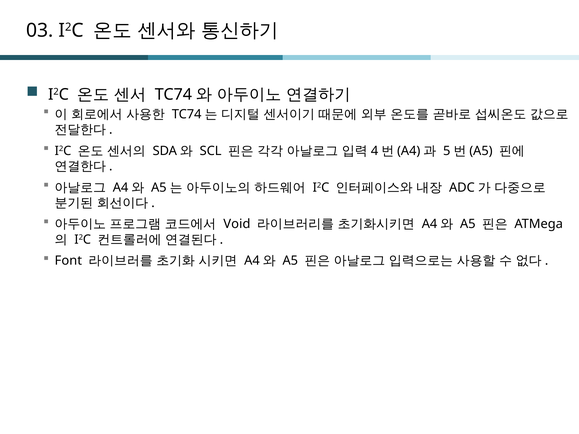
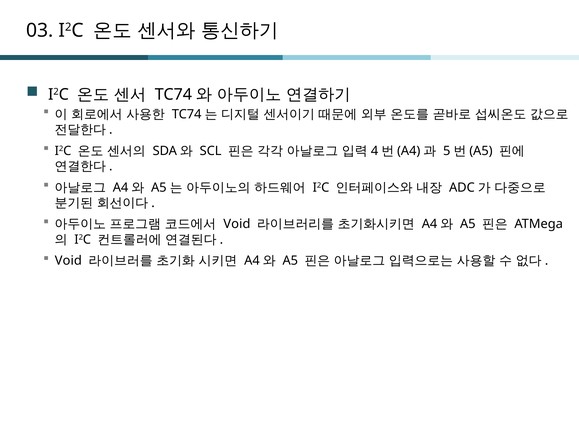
Font at (68, 261): Font -> Void
